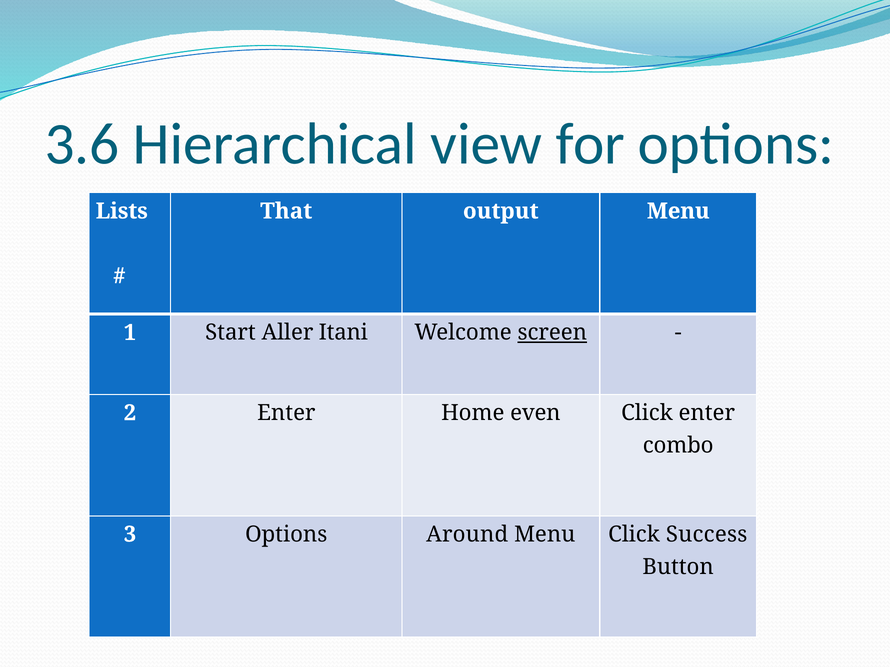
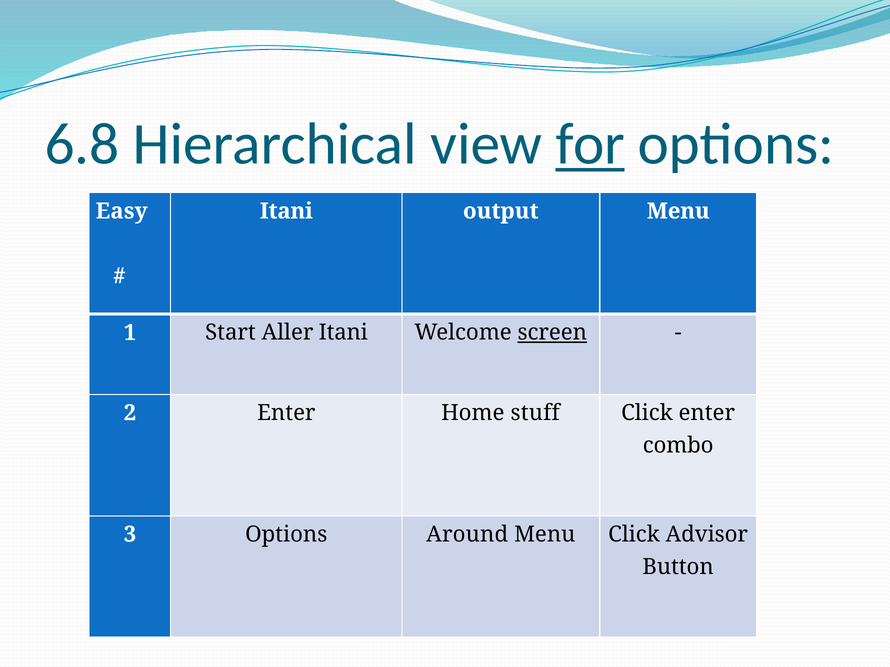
3.6: 3.6 -> 6.8
for underline: none -> present
Lists: Lists -> Easy
That at (286, 211): That -> Itani
even: even -> stuff
Success: Success -> Advisor
